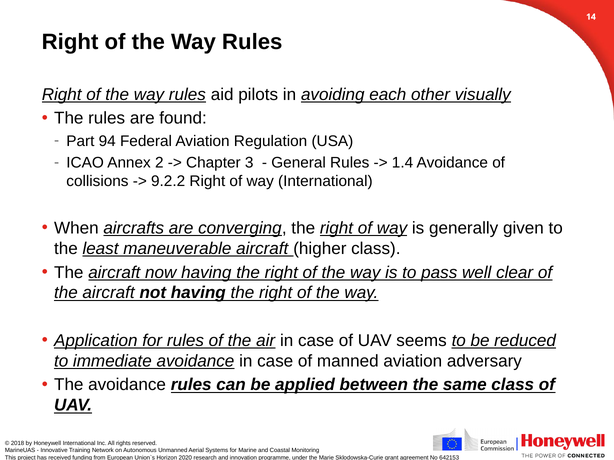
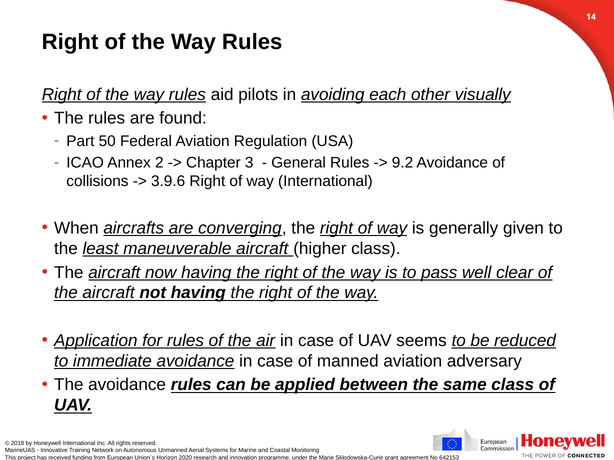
94: 94 -> 50
1.4: 1.4 -> 9.2
9.2.2: 9.2.2 -> 3.9.6
